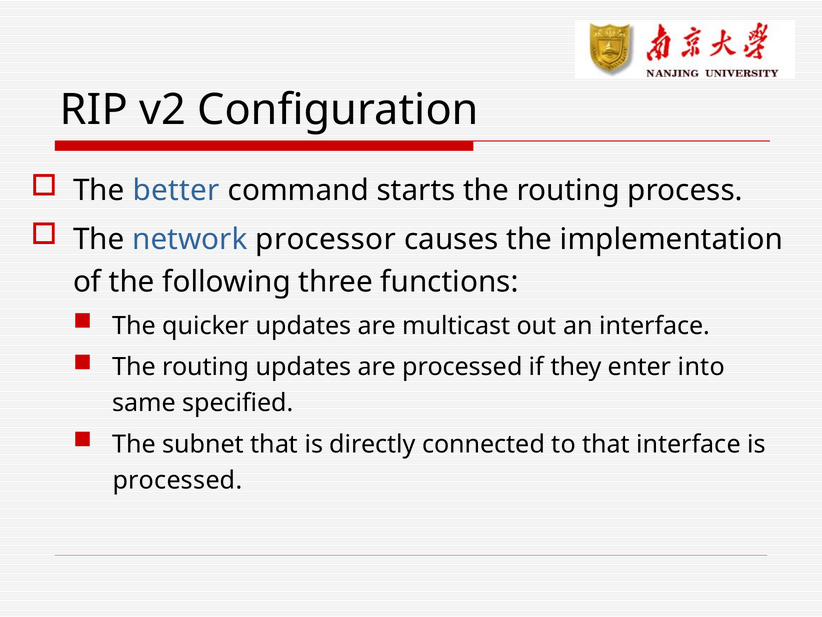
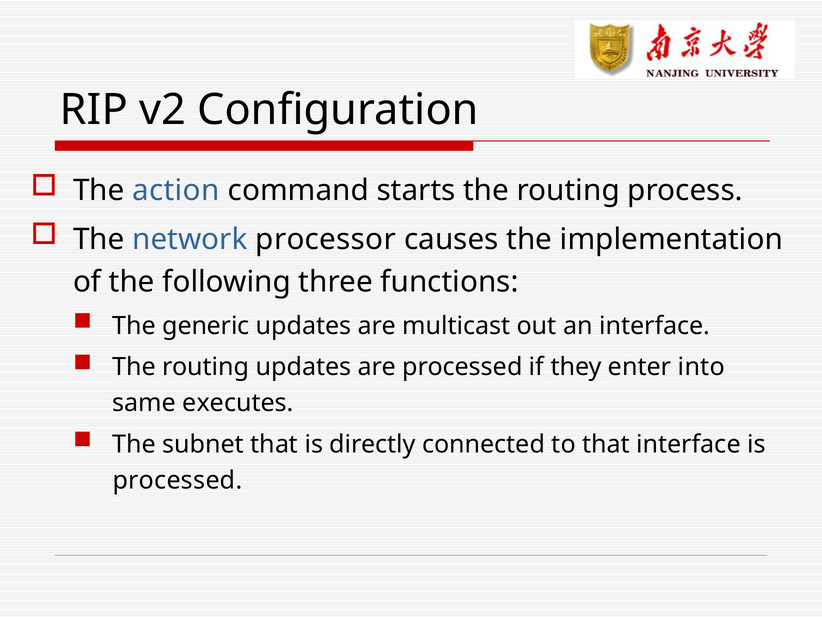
better: better -> action
quicker: quicker -> generic
specified: specified -> executes
